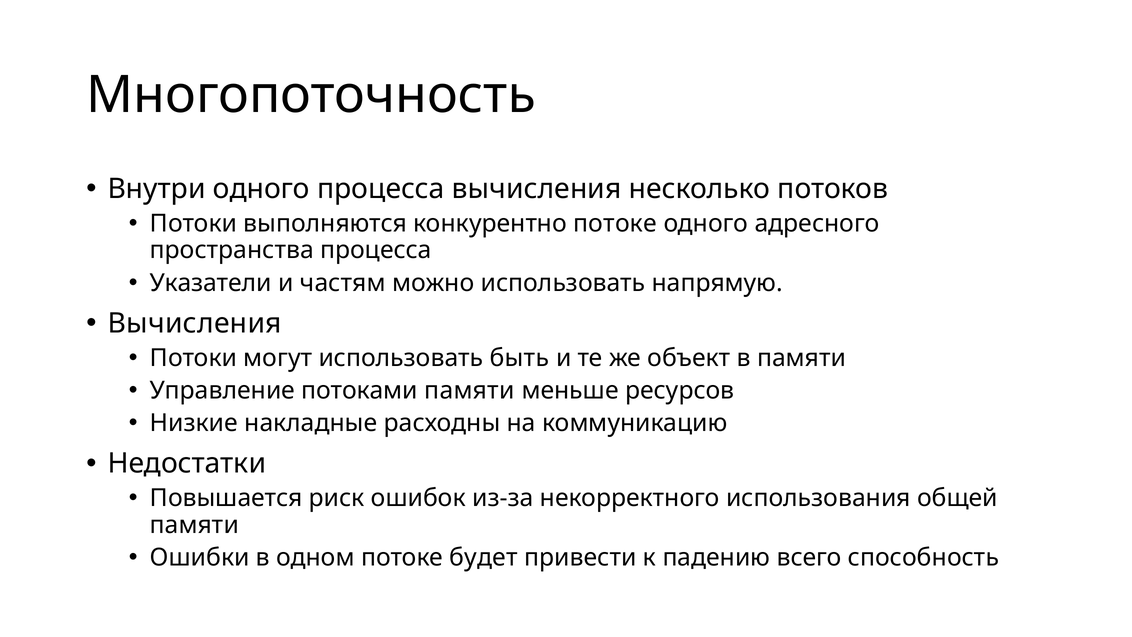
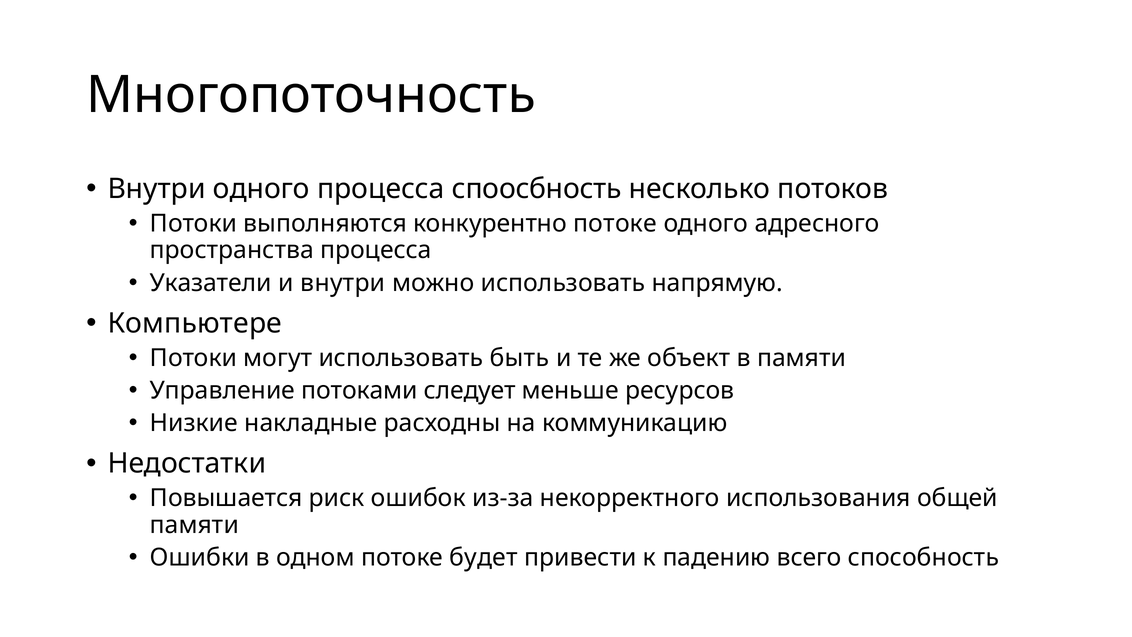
процесса вычисления: вычисления -> споосбность
и частям: частям -> внутри
Вычисления at (195, 323): Вычисления -> Компьютере
потоками памяти: памяти -> следует
